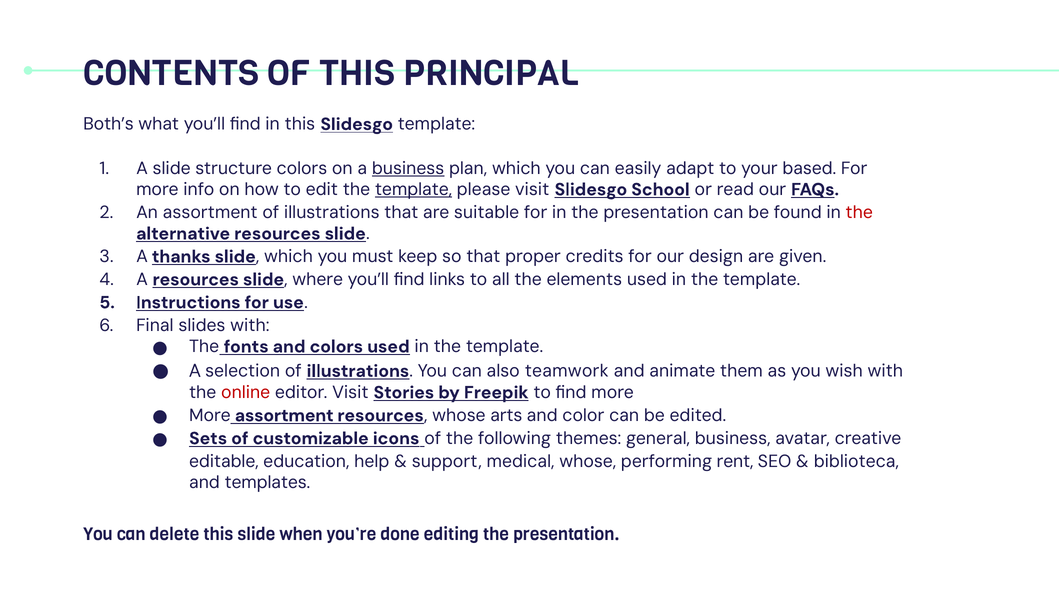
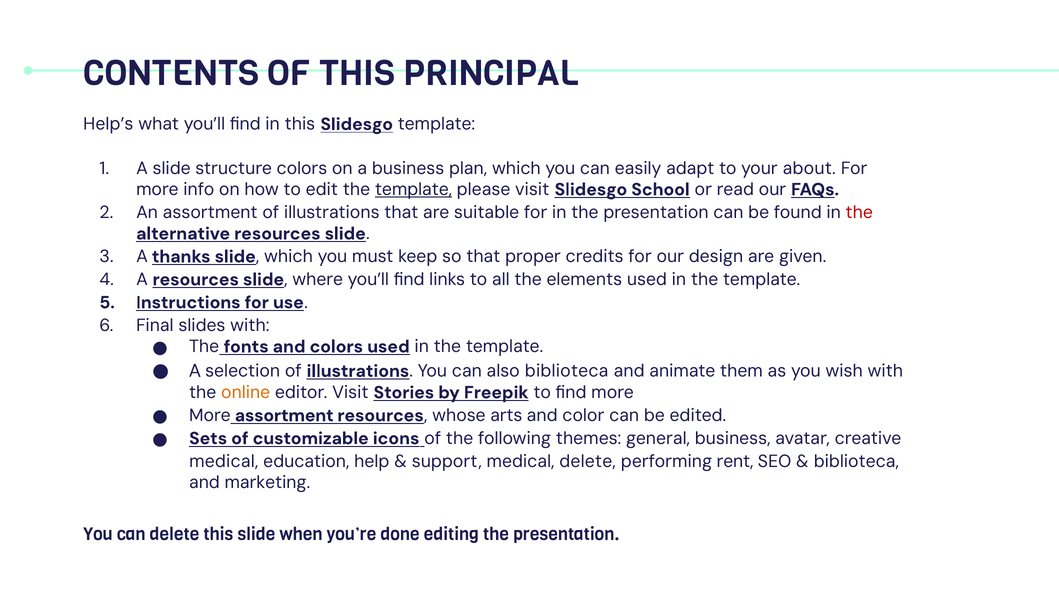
Both’s: Both’s -> Help’s
business at (408, 168) underline: present -> none
based: based -> about
also teamwork: teamwork -> biblioteca
online colour: red -> orange
editable at (224, 461): editable -> medical
medical whose: whose -> delete
templates: templates -> marketing
